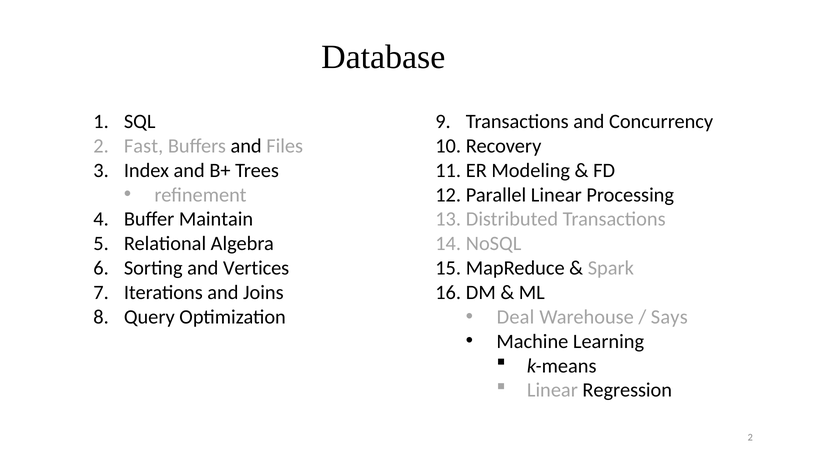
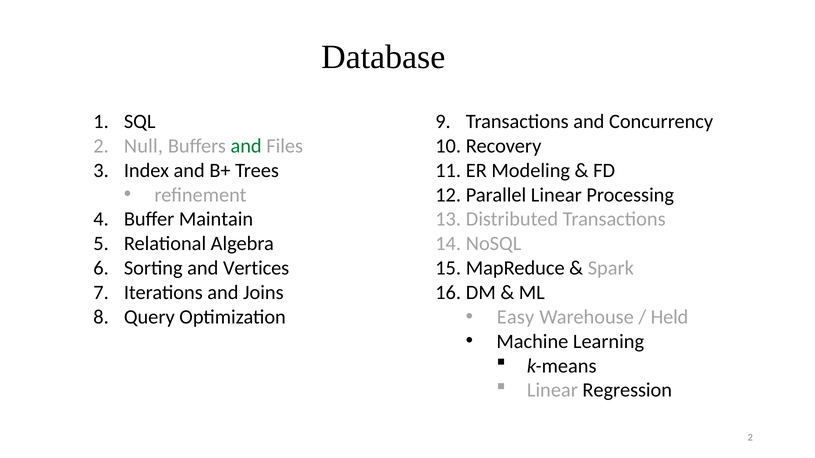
Fast: Fast -> Null
and at (246, 146) colour: black -> green
Deal: Deal -> Easy
Says: Says -> Held
